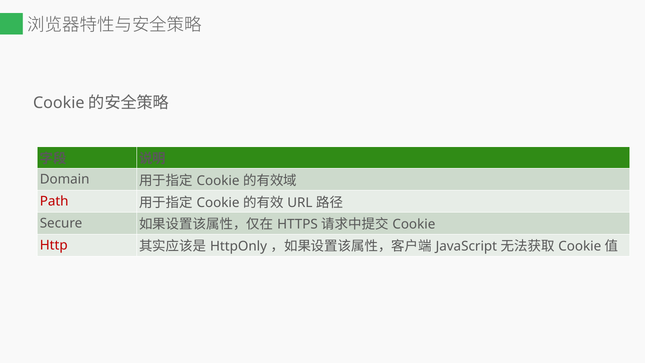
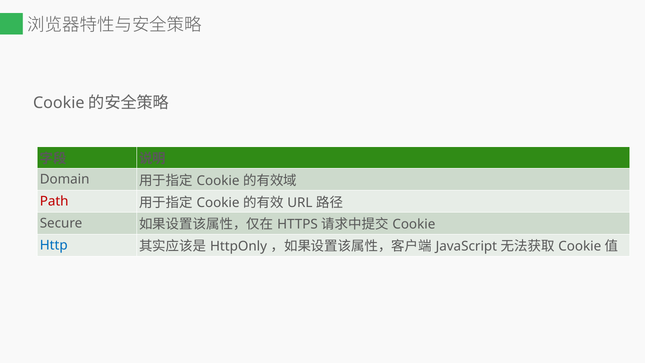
Http colour: red -> blue
